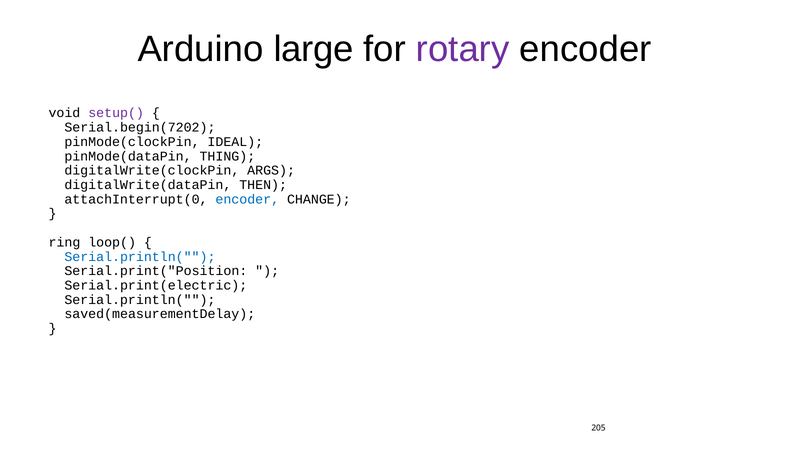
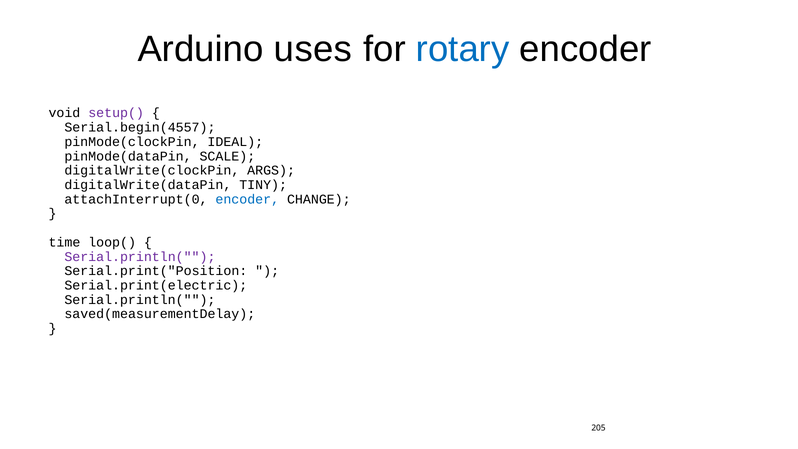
large: large -> uses
rotary colour: purple -> blue
Serial.begin(7202: Serial.begin(7202 -> Serial.begin(4557
THING: THING -> SCALE
THEN: THEN -> TINY
ring: ring -> time
Serial.println( at (140, 257) colour: blue -> purple
